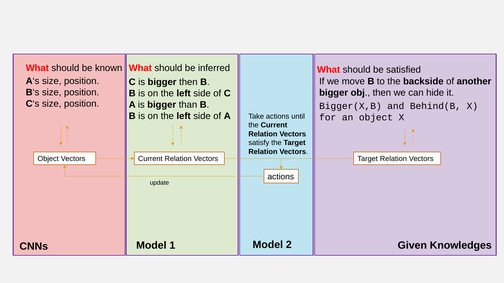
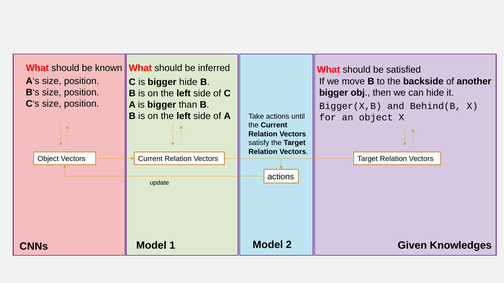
bigger then: then -> hide
